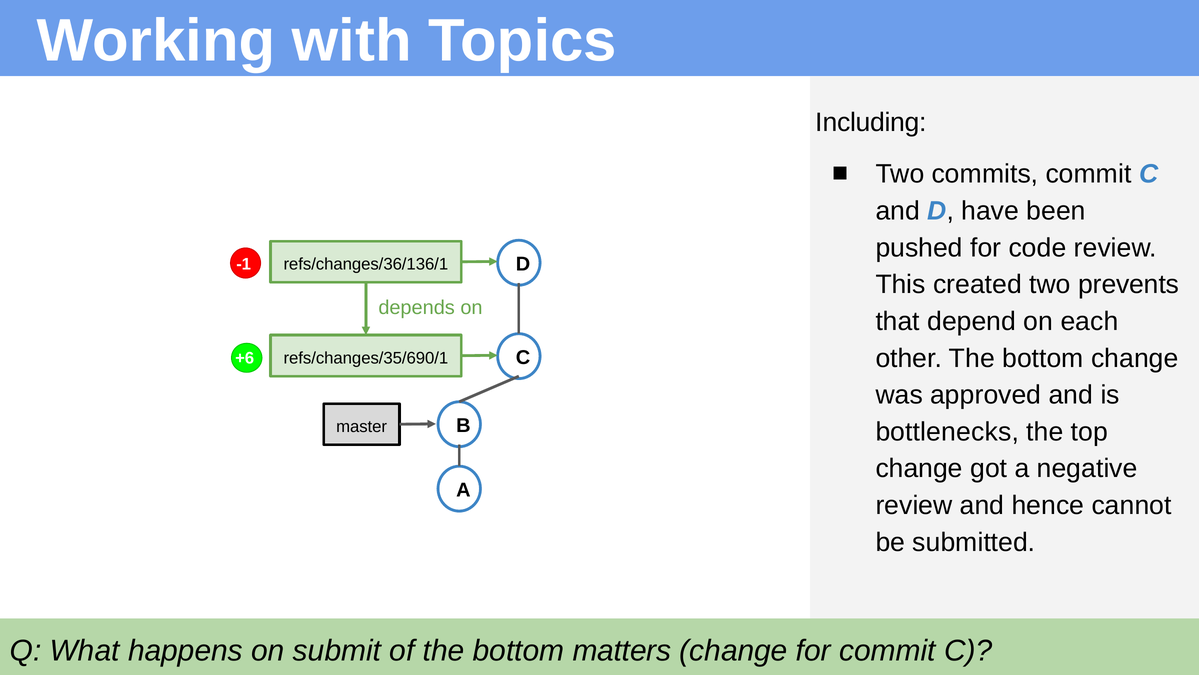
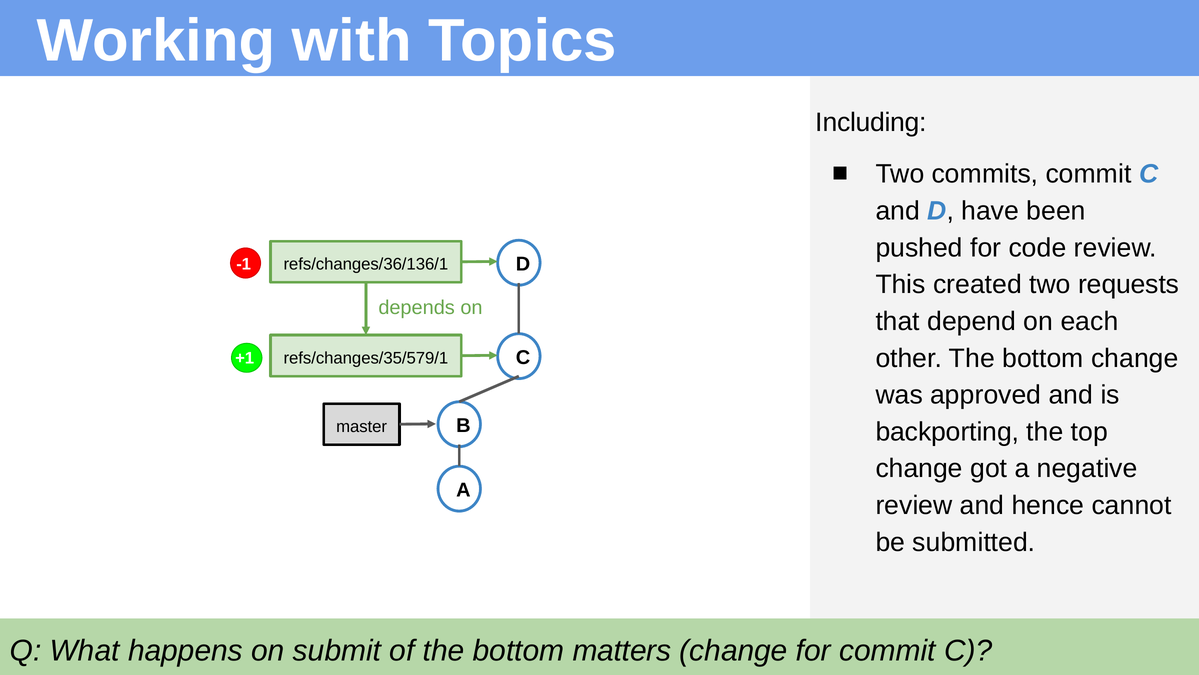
prevents: prevents -> requests
+6: +6 -> +1
refs/changes/35/690/1: refs/changes/35/690/1 -> refs/changes/35/579/1
bottlenecks: bottlenecks -> backporting
